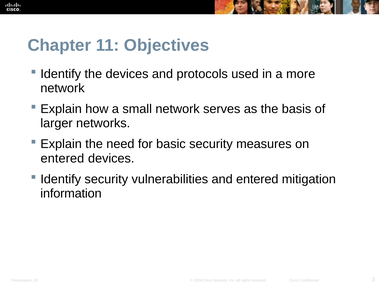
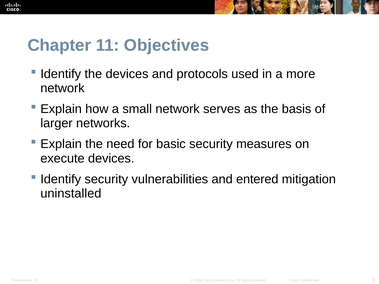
entered at (62, 159): entered -> execute
information: information -> uninstalled
